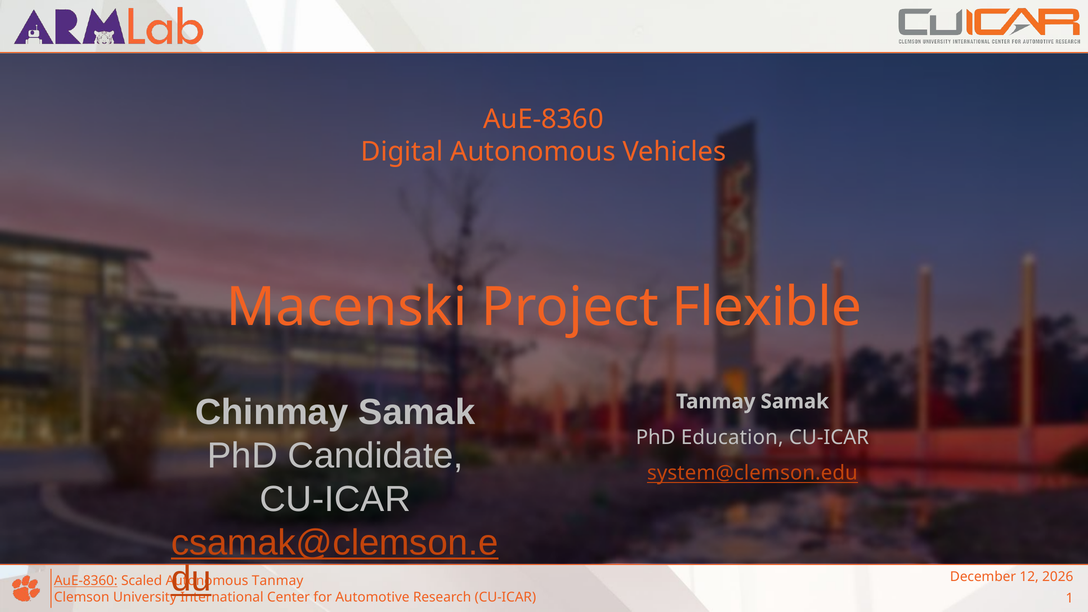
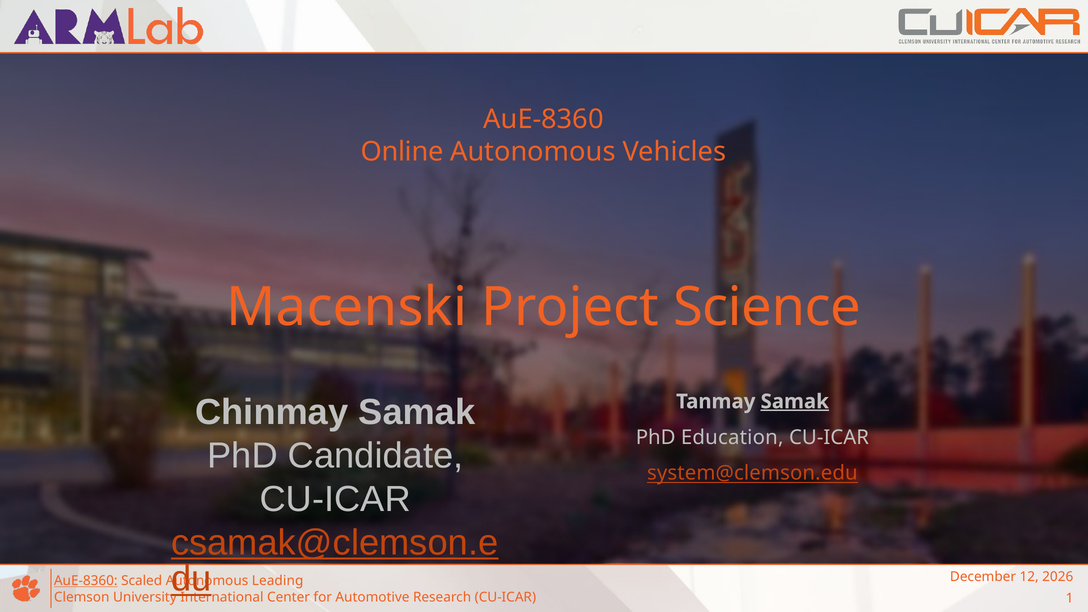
Digital: Digital -> Online
Flexible: Flexible -> Science
Samak at (795, 402) underline: none -> present
Tanmay at (278, 581): Tanmay -> Leading
